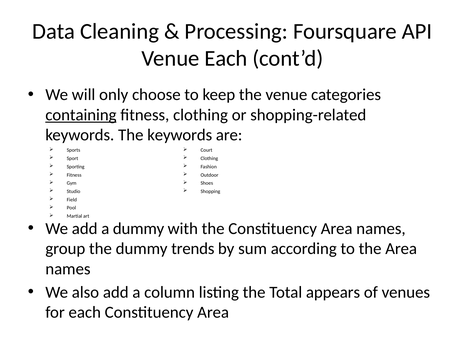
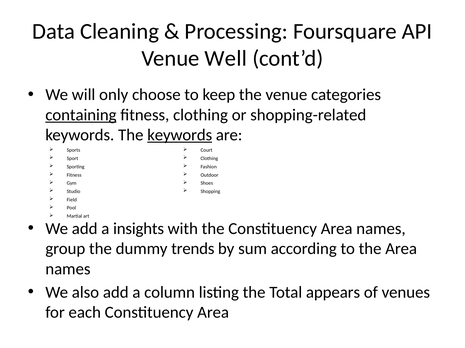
Venue Each: Each -> Well
keywords at (180, 135) underline: none -> present
a dummy: dummy -> insights
